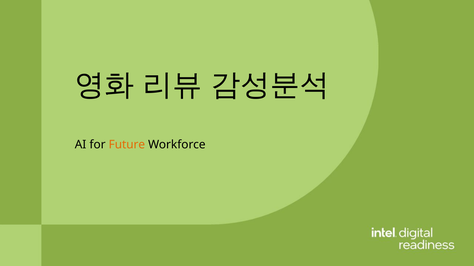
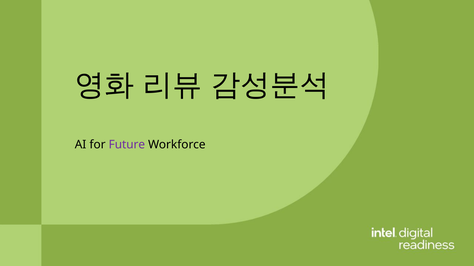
Future colour: orange -> purple
